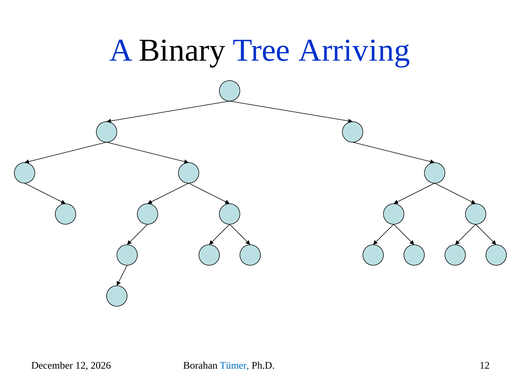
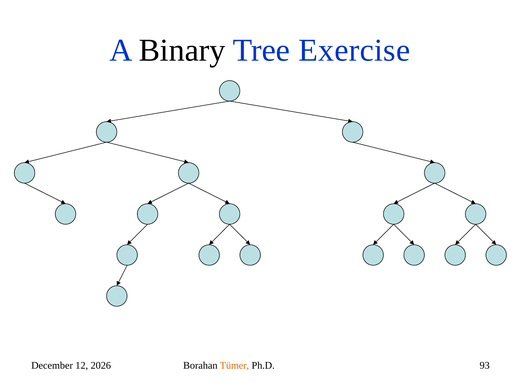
Arriving: Arriving -> Exercise
Tümer colour: blue -> orange
Ph.D 12: 12 -> 93
